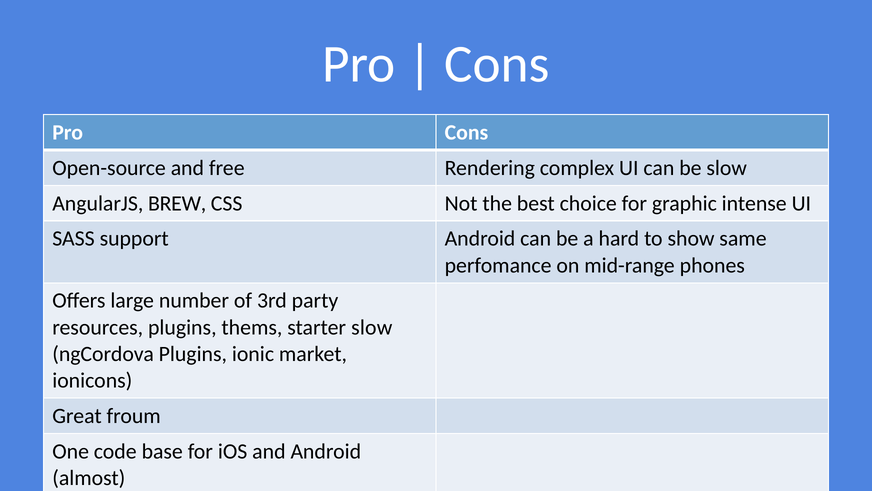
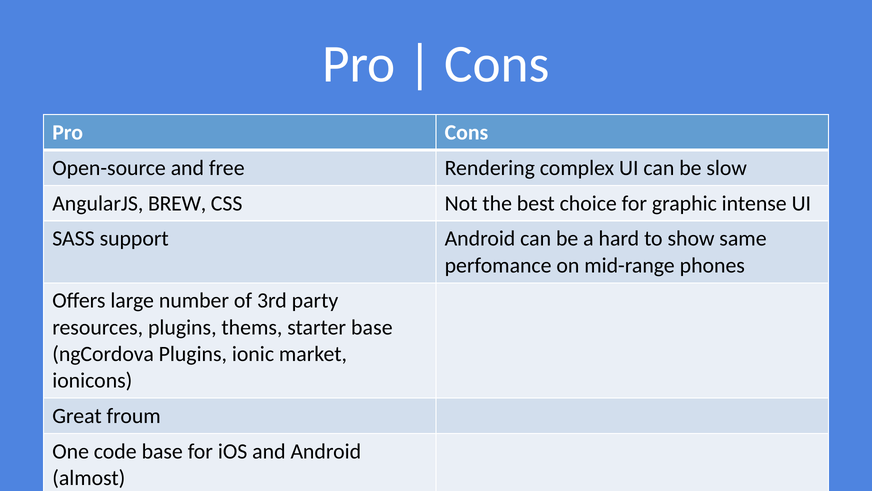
starter slow: slow -> base
